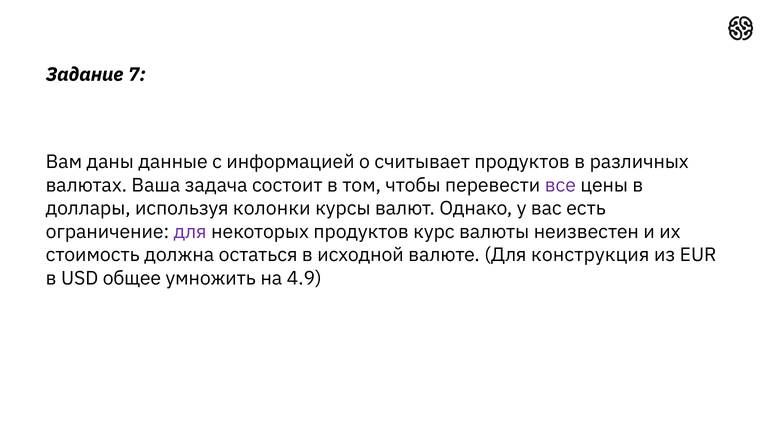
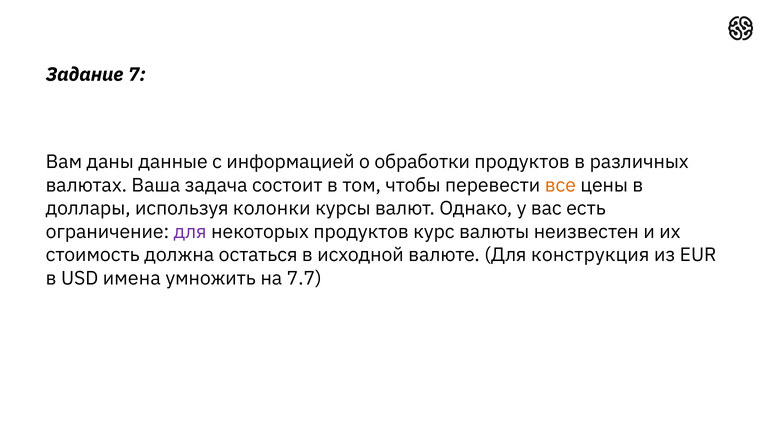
считывает: считывает -> обработки
все colour: purple -> orange
общее: общее -> имена
4.9: 4.9 -> 7.7
